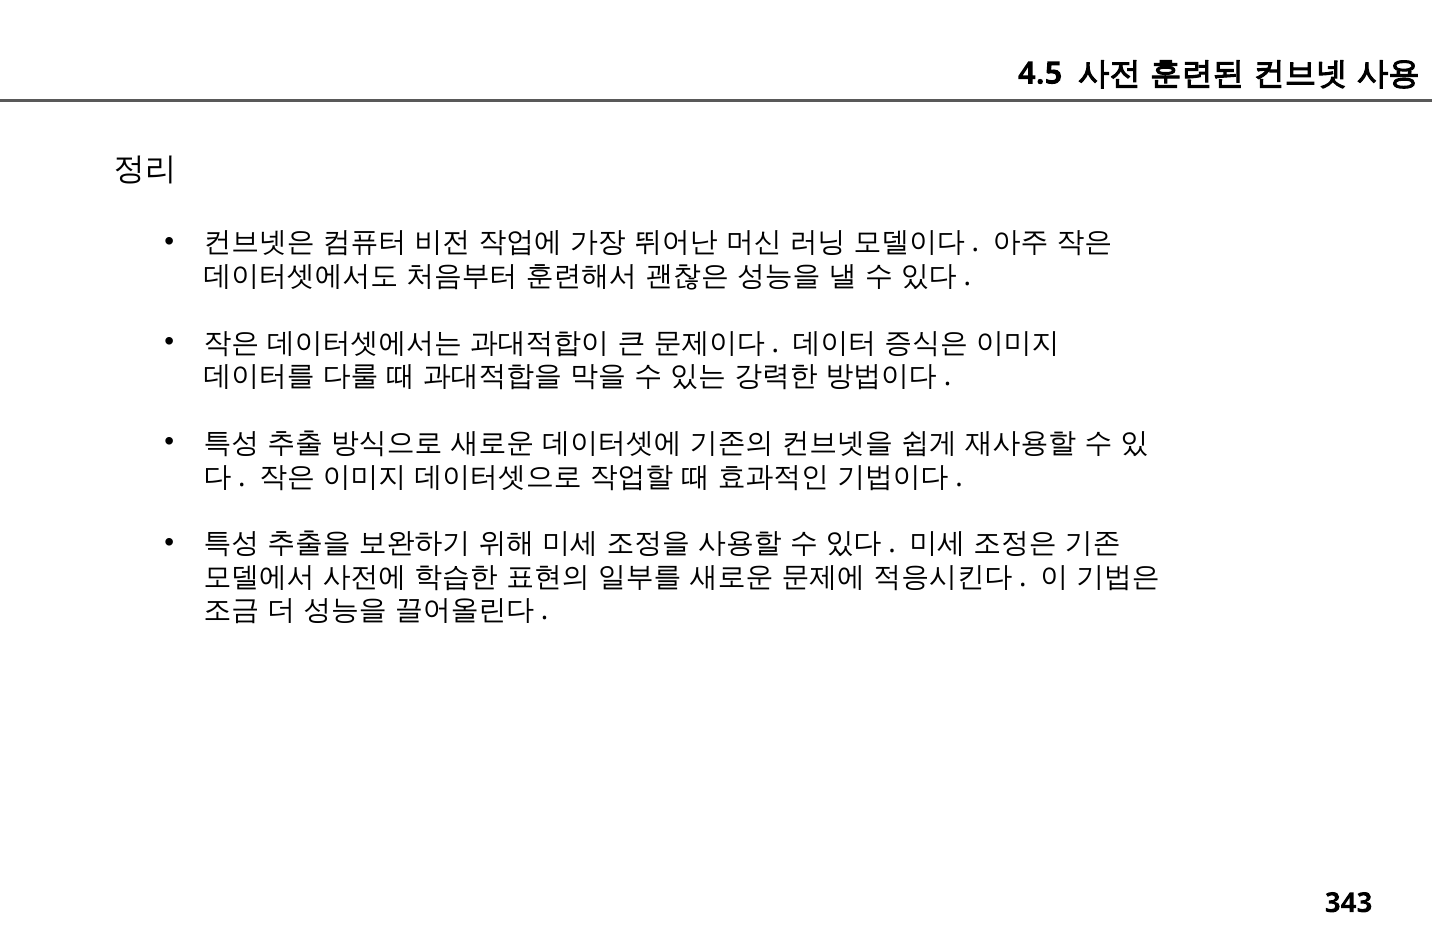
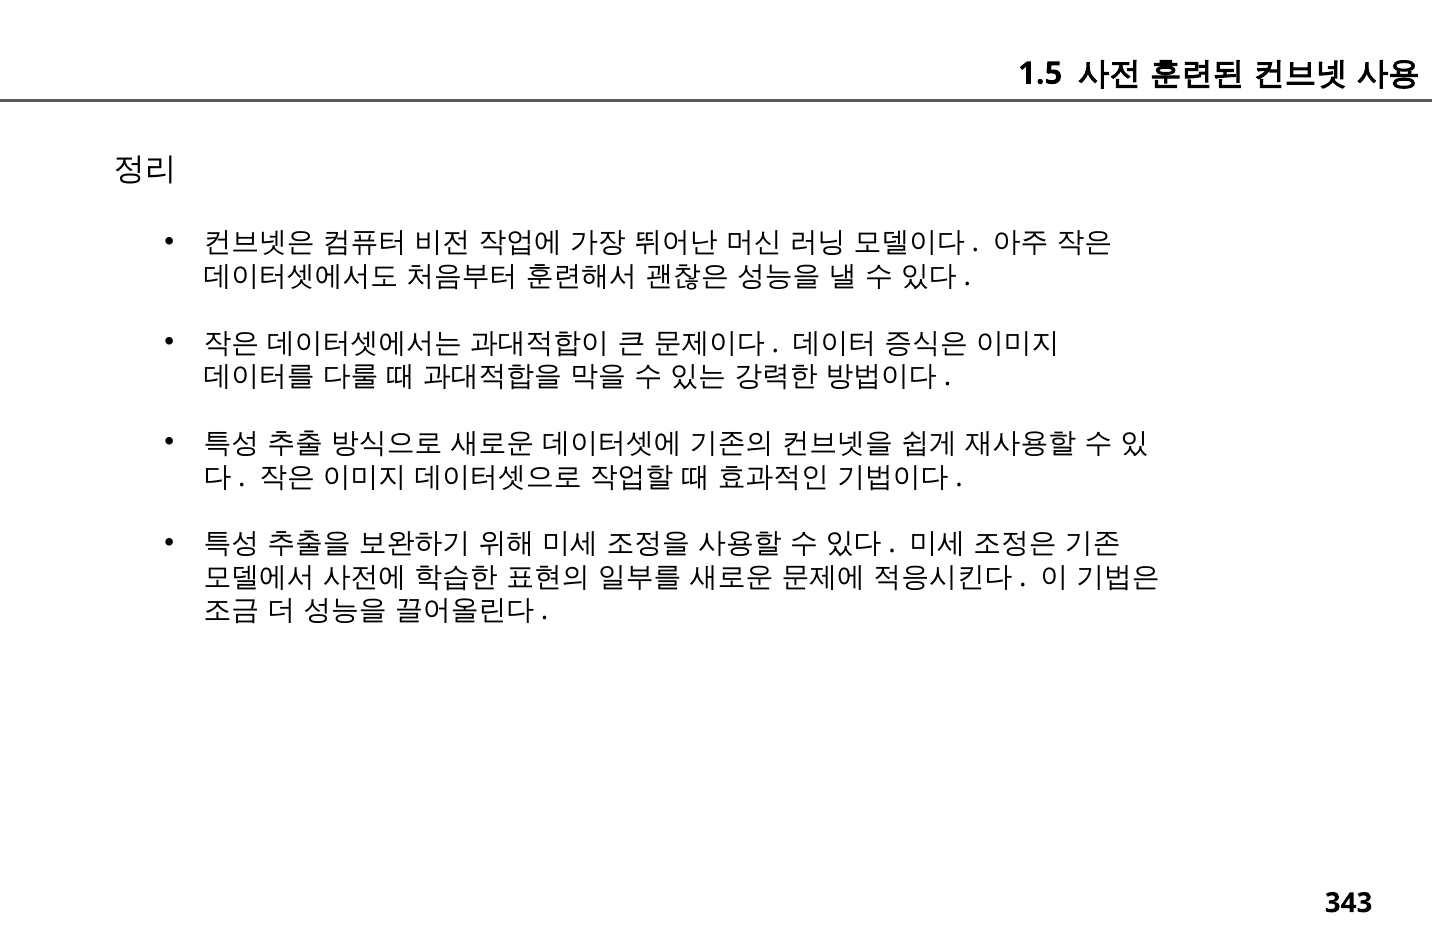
4.5: 4.5 -> 1.5
